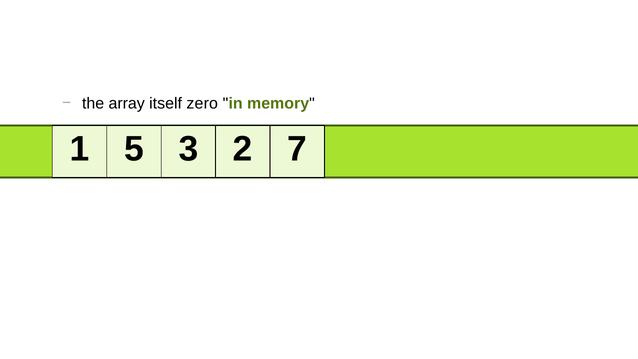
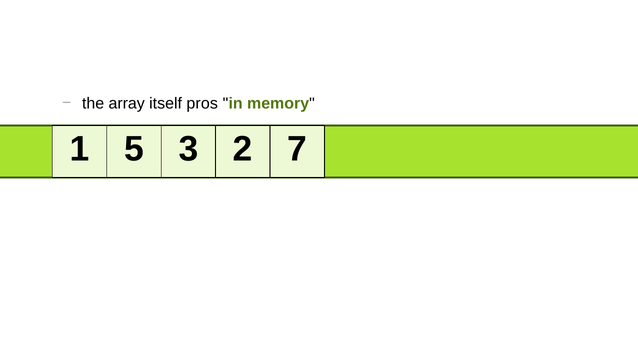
zero: zero -> pros
